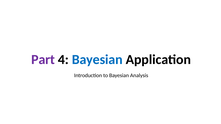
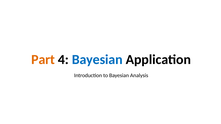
Part colour: purple -> orange
